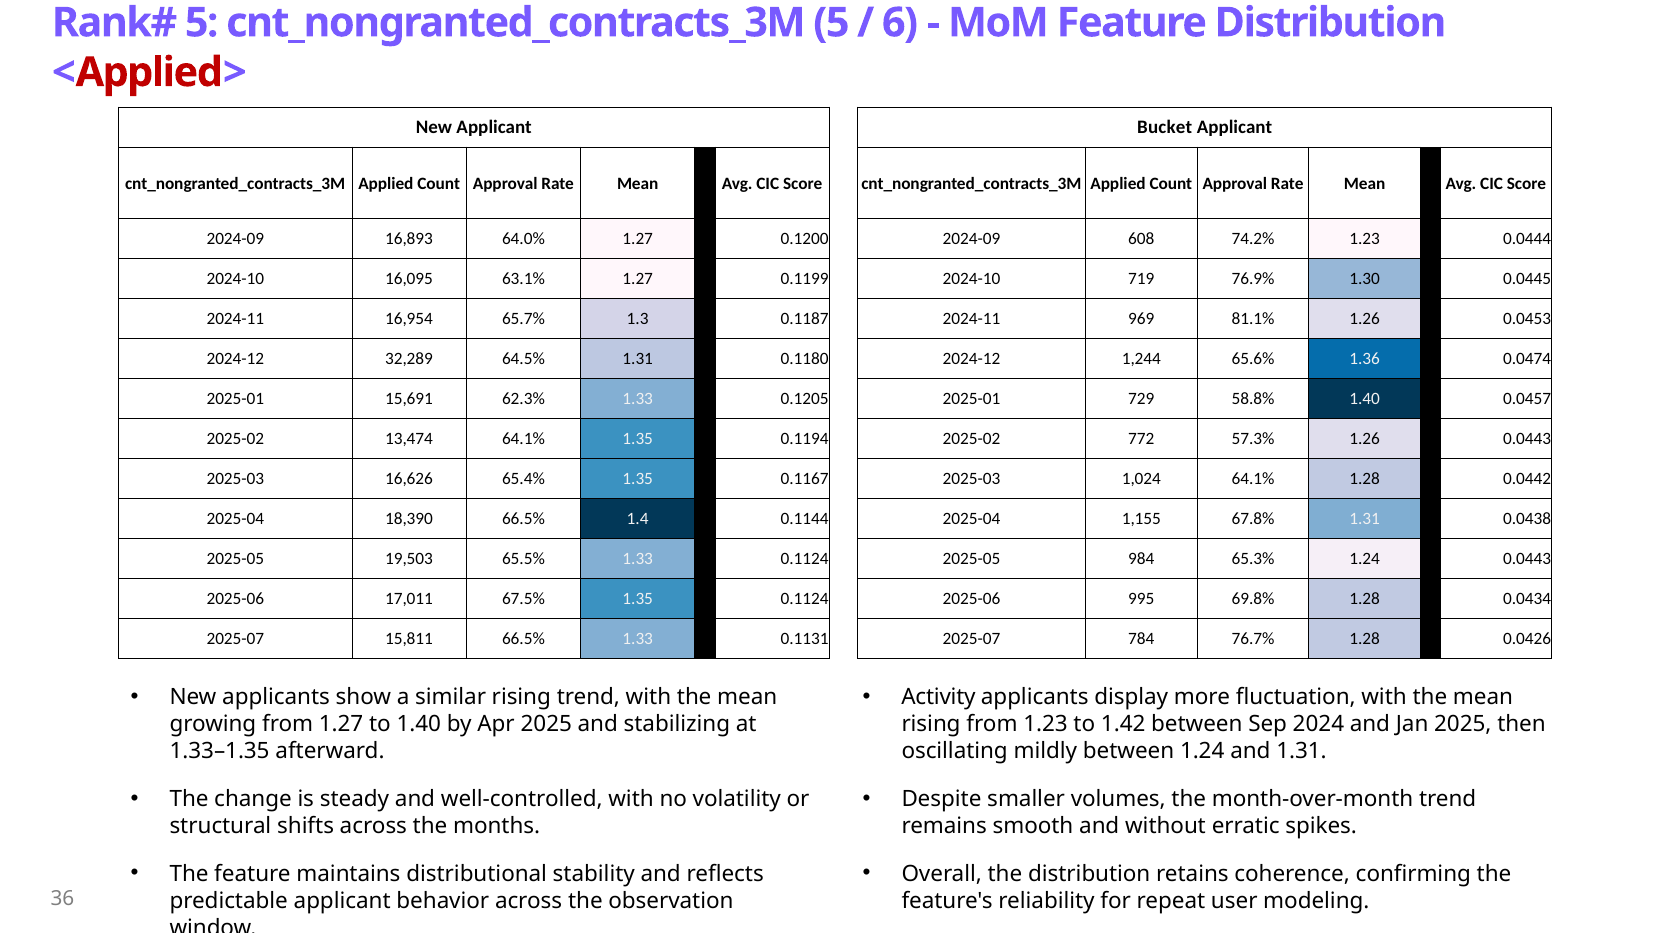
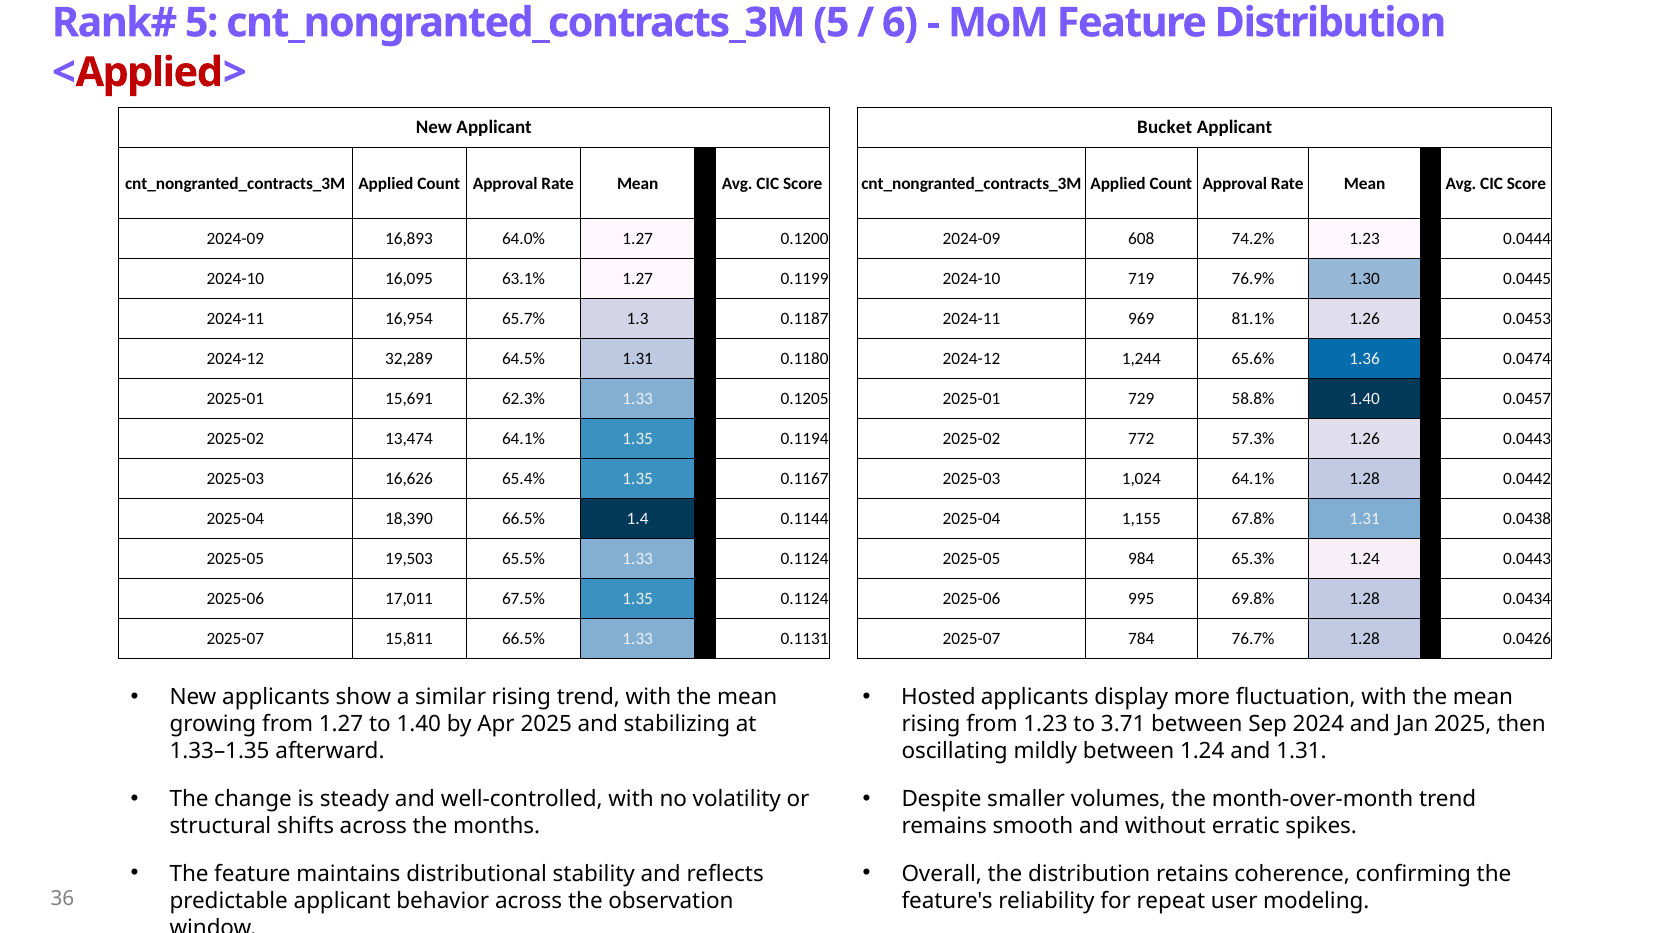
Activity: Activity -> Hosted
1.42: 1.42 -> 3.71
